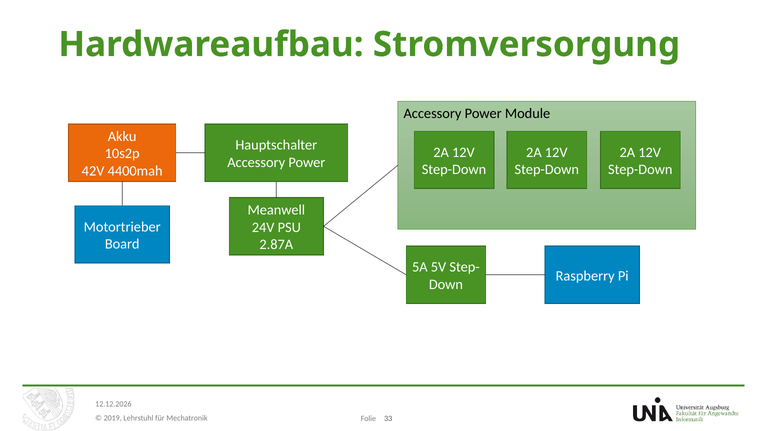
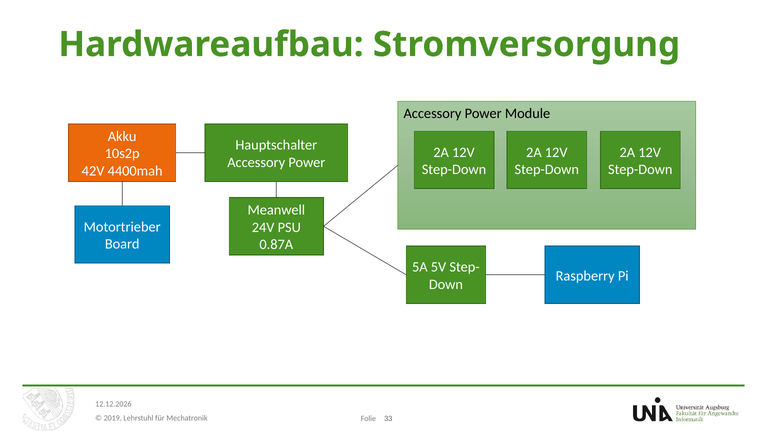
2.87A: 2.87A -> 0.87A
